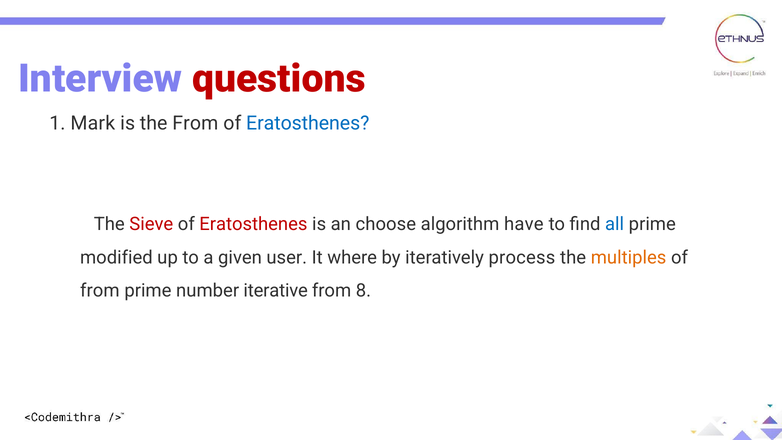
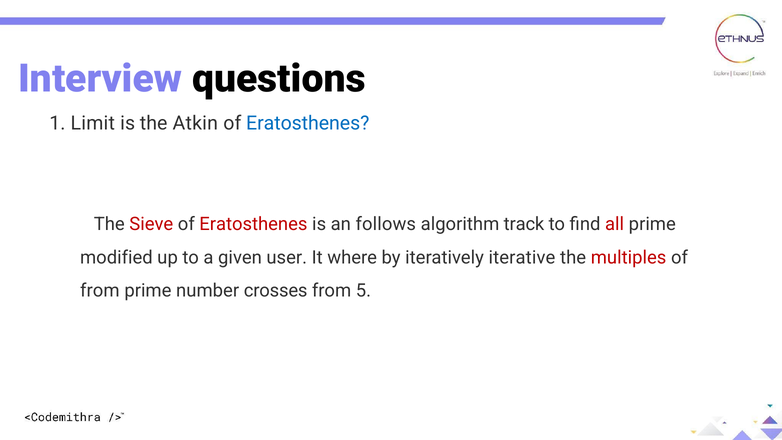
questions colour: red -> black
Mark: Mark -> Limit
the From: From -> Atkin
choose: choose -> follows
have: have -> track
all colour: blue -> red
process: process -> iterative
multiples colour: orange -> red
iterative: iterative -> crosses
8: 8 -> 5
